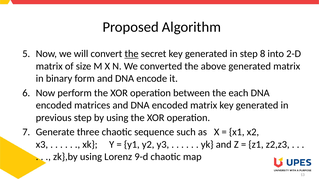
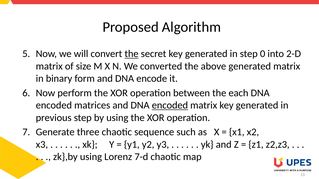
8: 8 -> 0
encoded at (170, 106) underline: none -> present
9-d: 9-d -> 7-d
